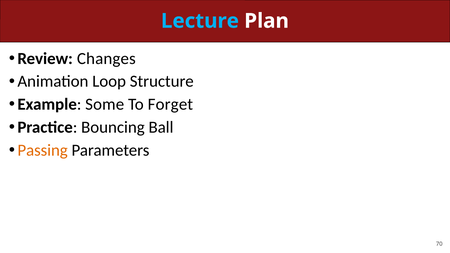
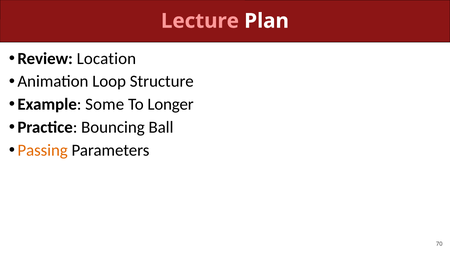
Lecture colour: light blue -> pink
Changes: Changes -> Location
Forget: Forget -> Longer
